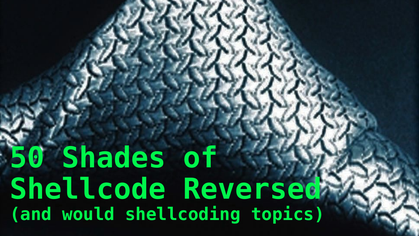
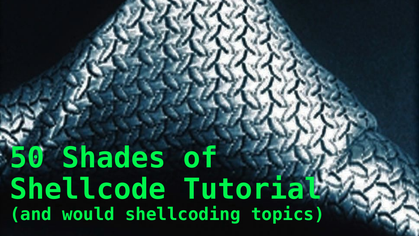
Reversed: Reversed -> Tutorial
